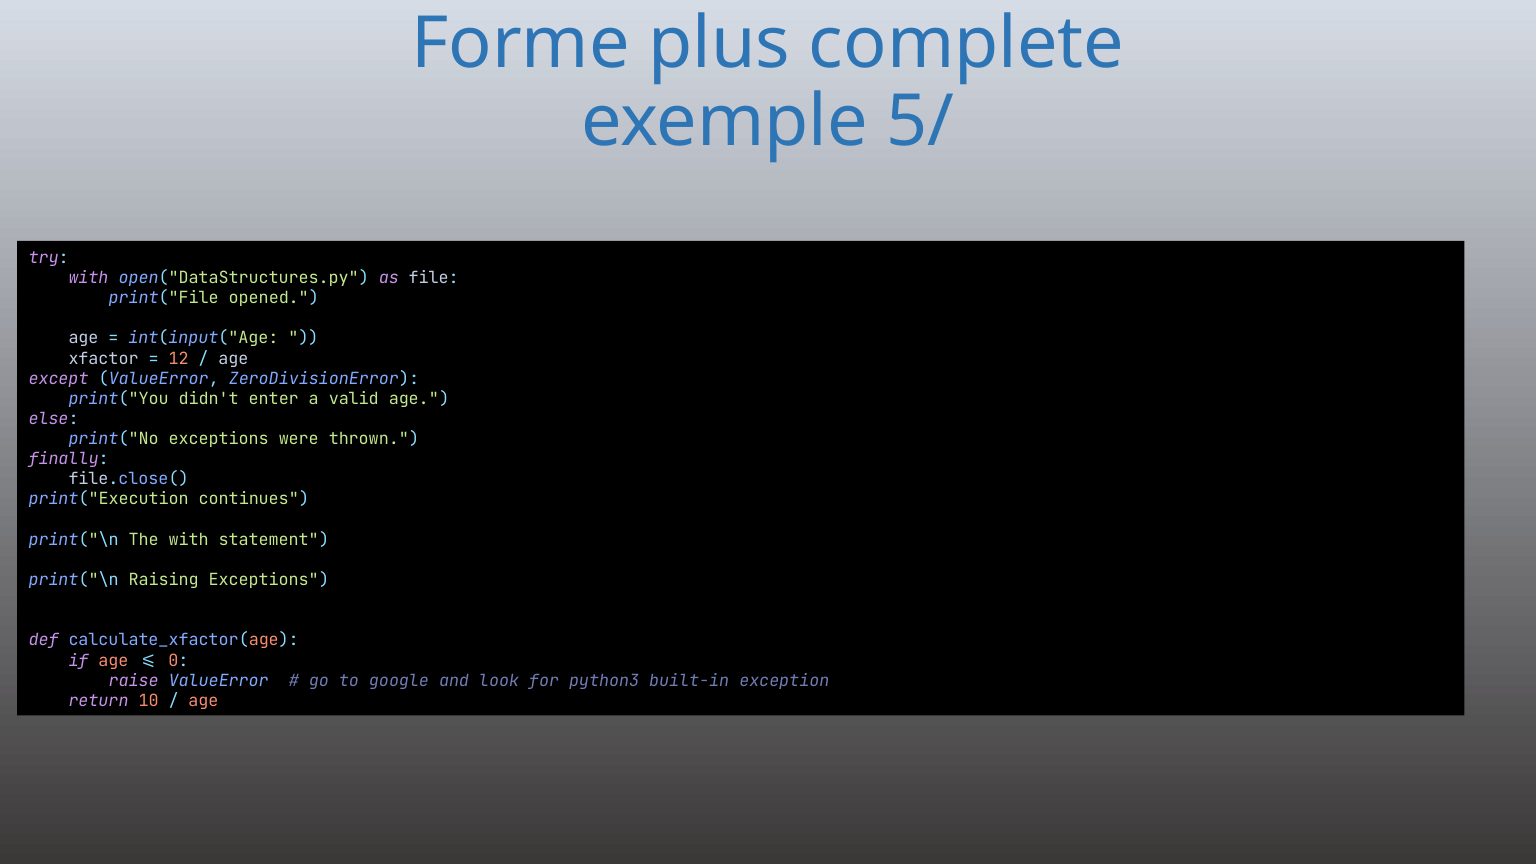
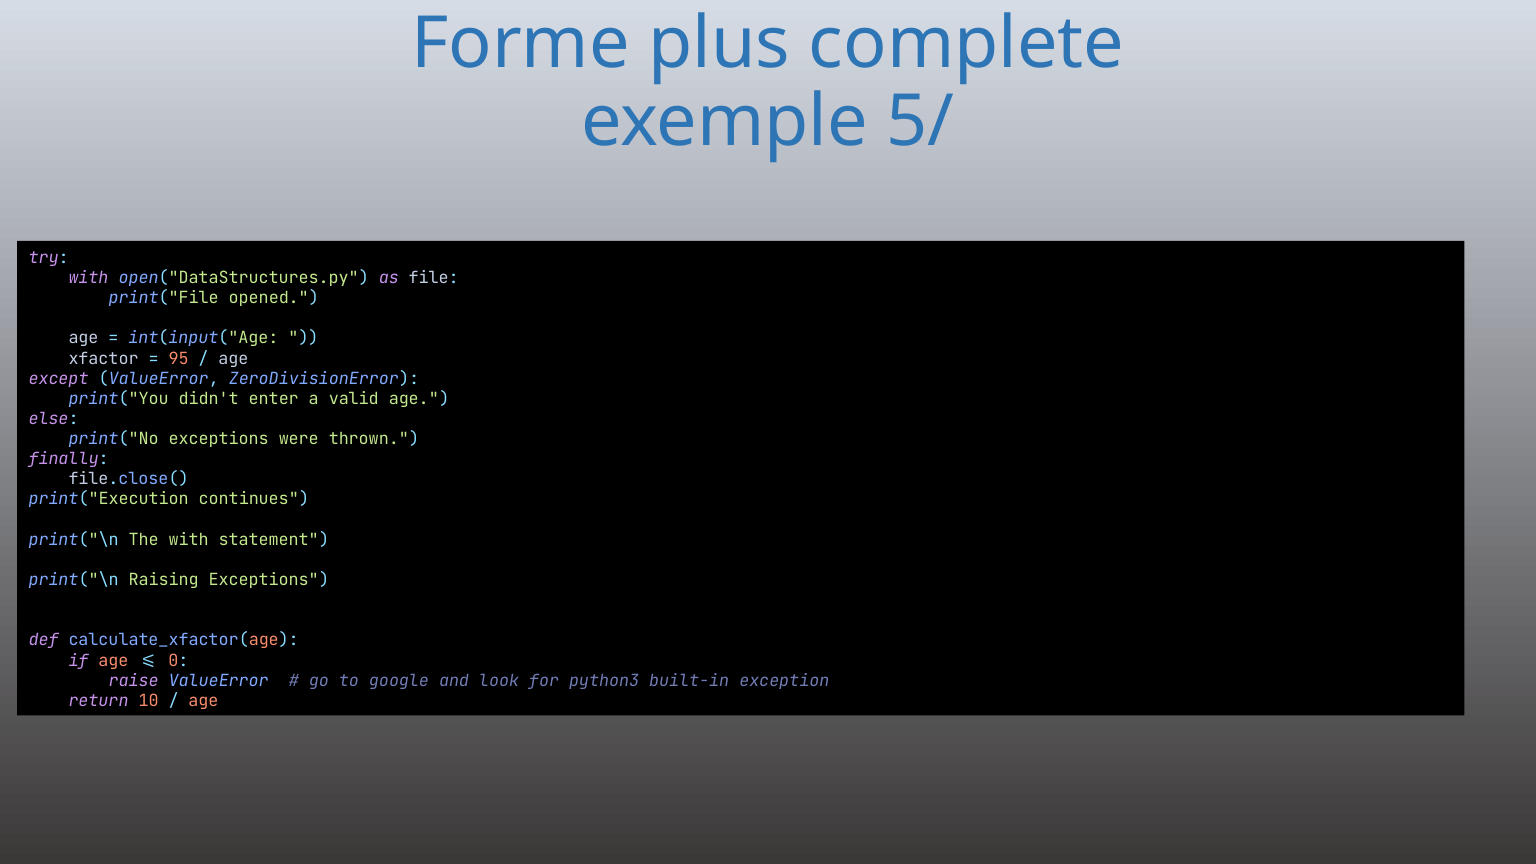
12: 12 -> 95
